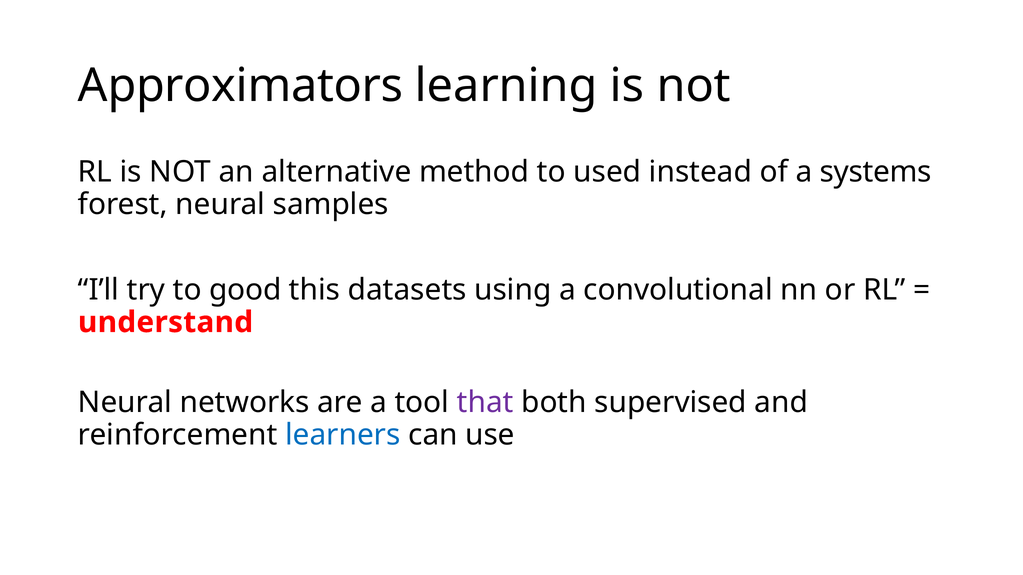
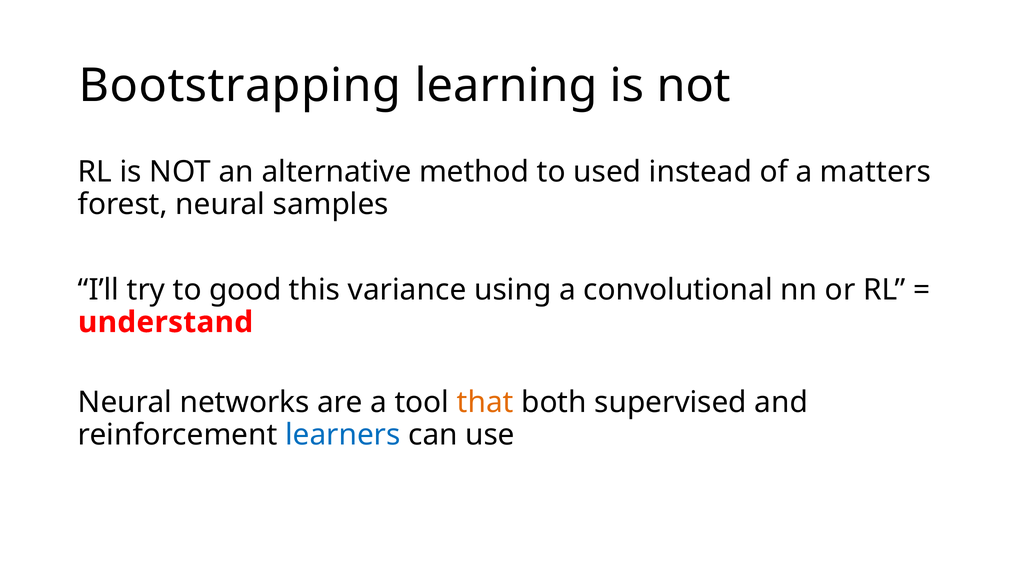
Approximators: Approximators -> Bootstrapping
systems: systems -> matters
datasets: datasets -> variance
that colour: purple -> orange
